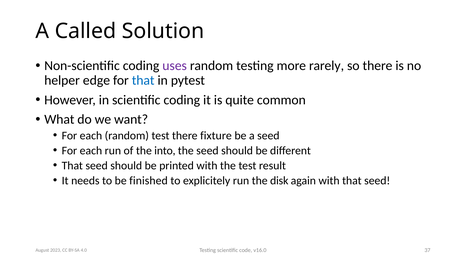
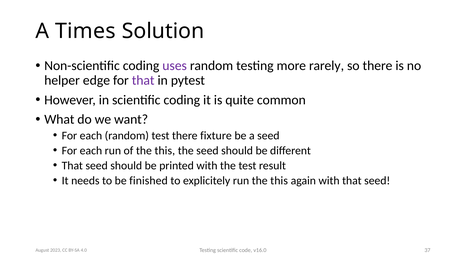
Called: Called -> Times
that at (143, 80) colour: blue -> purple
of the into: into -> this
run the disk: disk -> this
